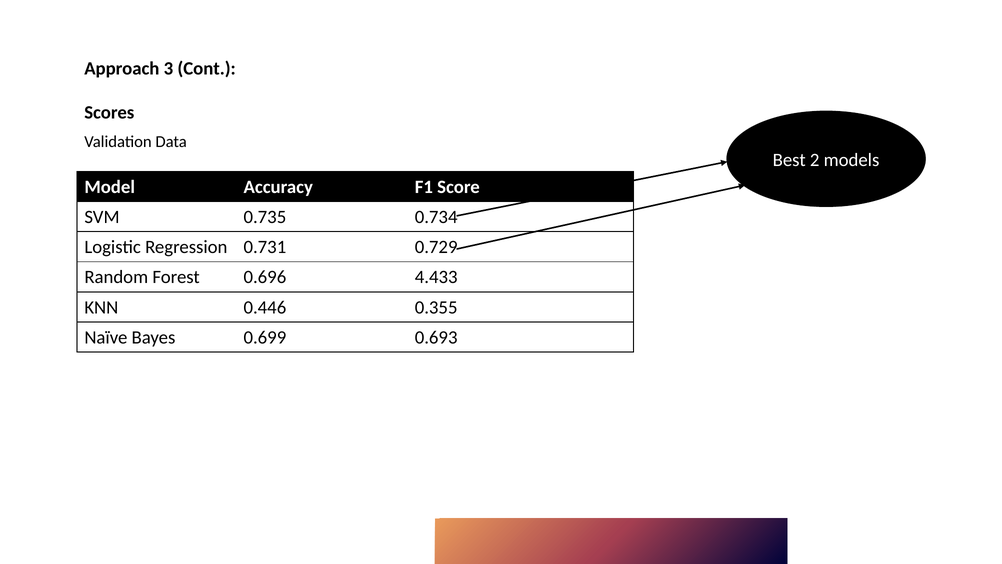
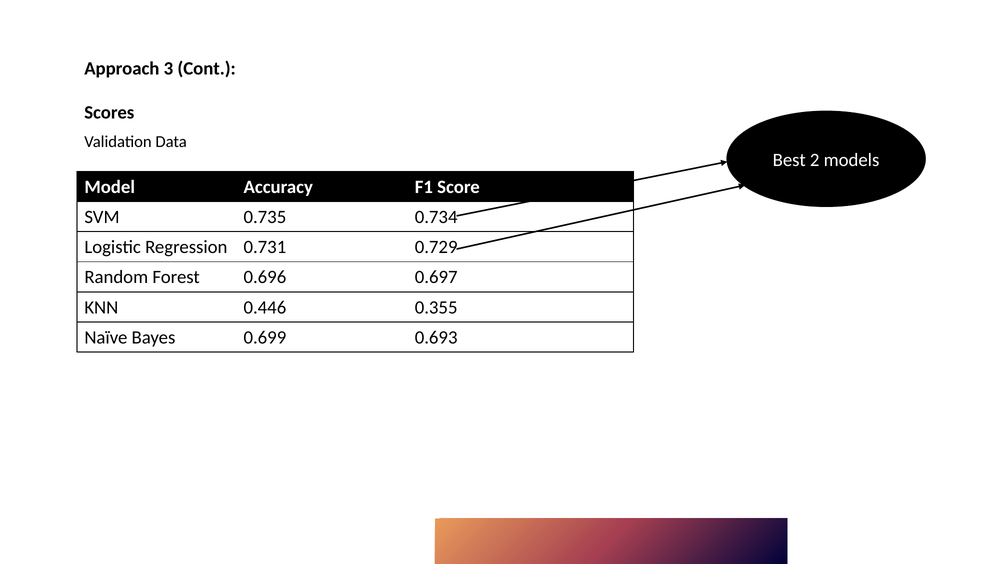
4.433: 4.433 -> 0.697
